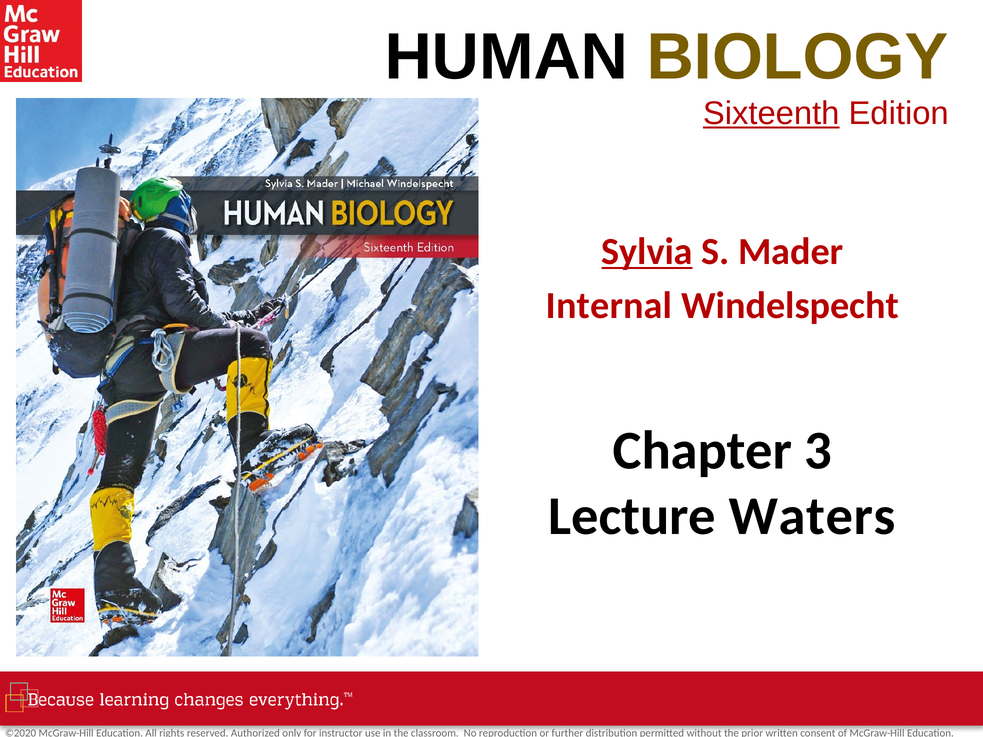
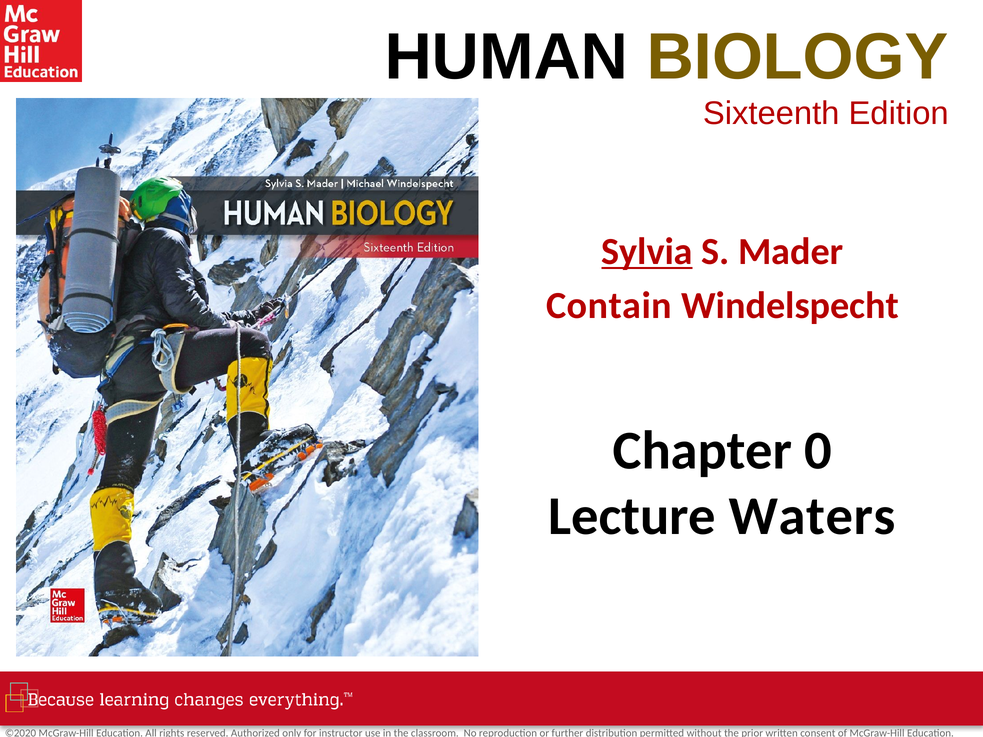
Sixteenth underline: present -> none
Internal: Internal -> Contain
3: 3 -> 0
